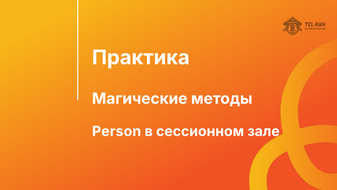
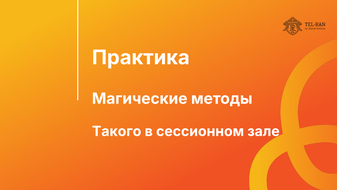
Person: Person -> Такого
